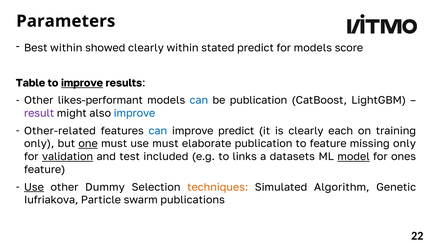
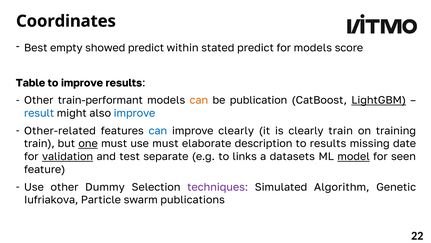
Parameters: Parameters -> Coordinates
Best within: within -> empty
showed clearly: clearly -> predict
improve at (82, 83) underline: present -> none
likes-performant: likes-performant -> train-performant
can at (199, 100) colour: blue -> orange
LightGBM underline: none -> present
result colour: purple -> blue
improve predict: predict -> clearly
clearly each: each -> train
only at (39, 143): only -> train
elaborate publication: publication -> description
to feature: feature -> results
missing only: only -> date
included: included -> separate
ones: ones -> seen
Use at (34, 187) underline: present -> none
techniques colour: orange -> purple
